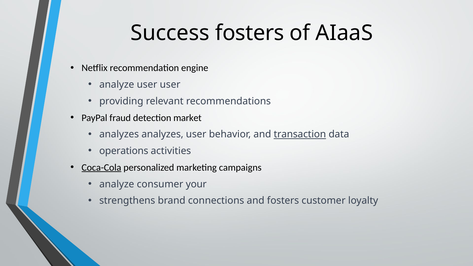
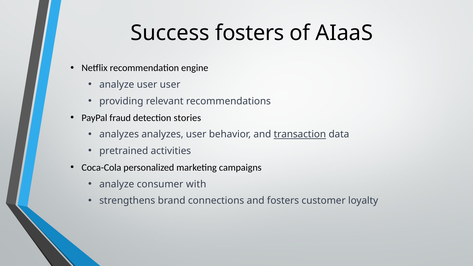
market: market -> stories
operations: operations -> pretrained
Coca-Cola underline: present -> none
your: your -> with
